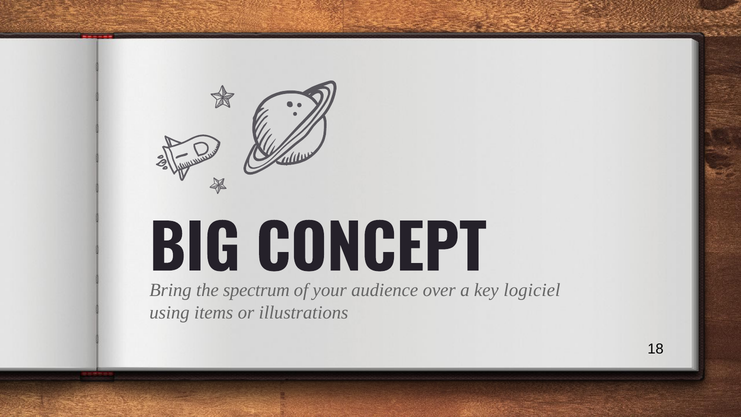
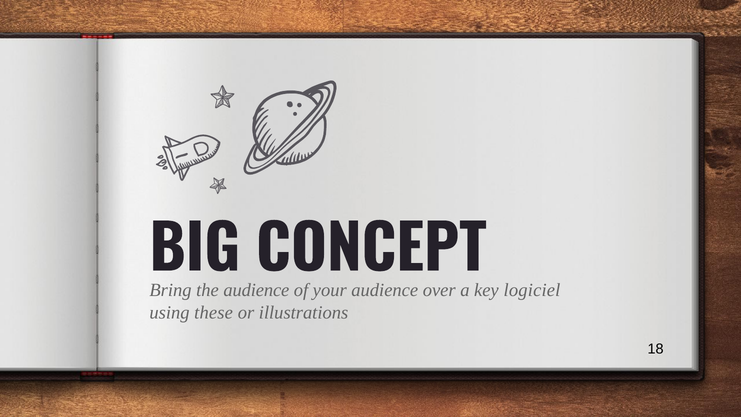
spectrum at (256, 290): spectrum -> audience
items: items -> these
